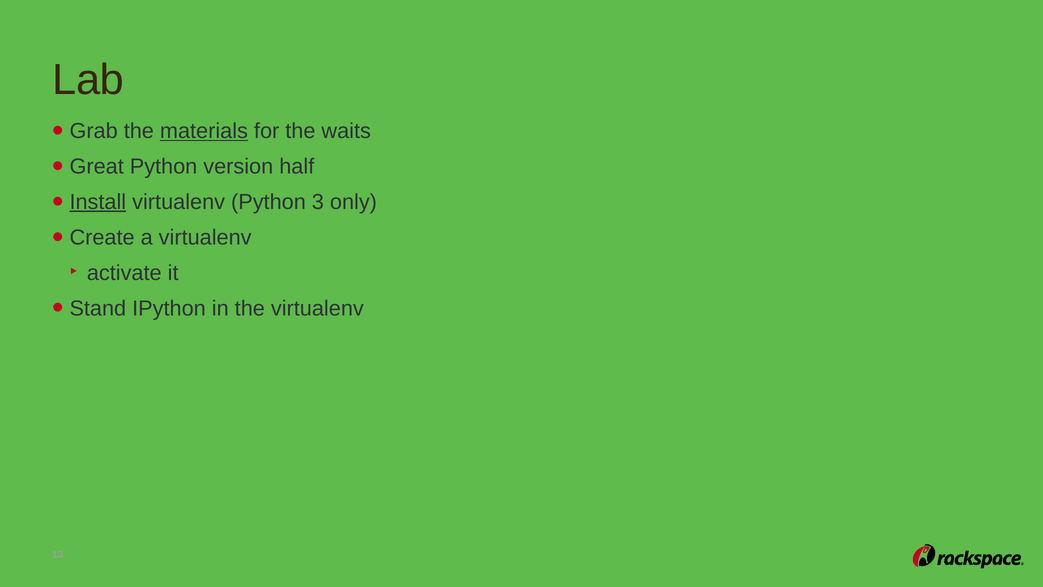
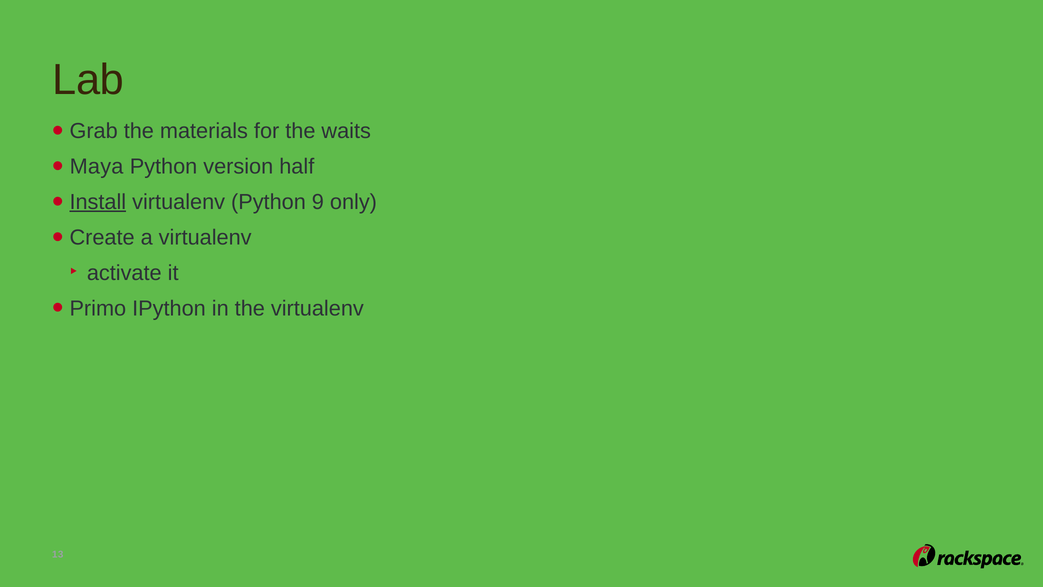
materials underline: present -> none
Great: Great -> Maya
3: 3 -> 9
Stand: Stand -> Primo
